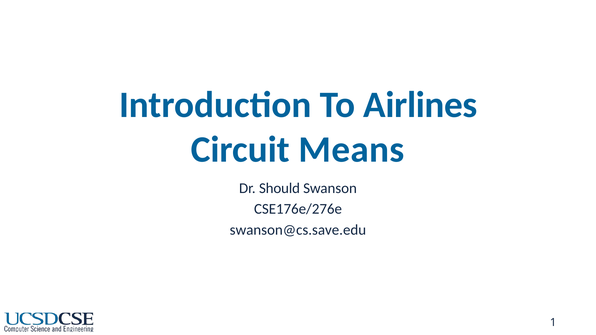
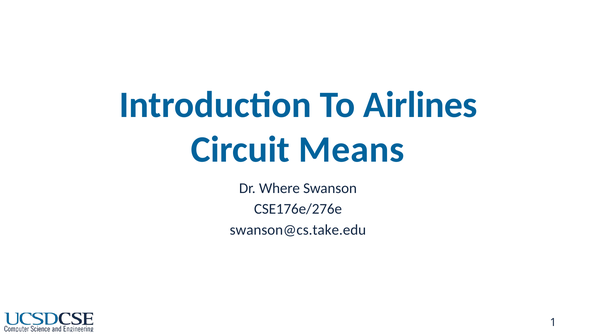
Should: Should -> Where
swanson@cs.save.edu: swanson@cs.save.edu -> swanson@cs.take.edu
